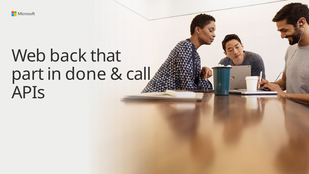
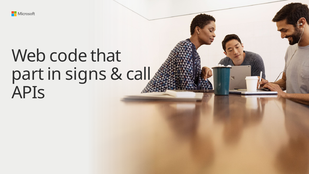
back: back -> code
done: done -> signs
